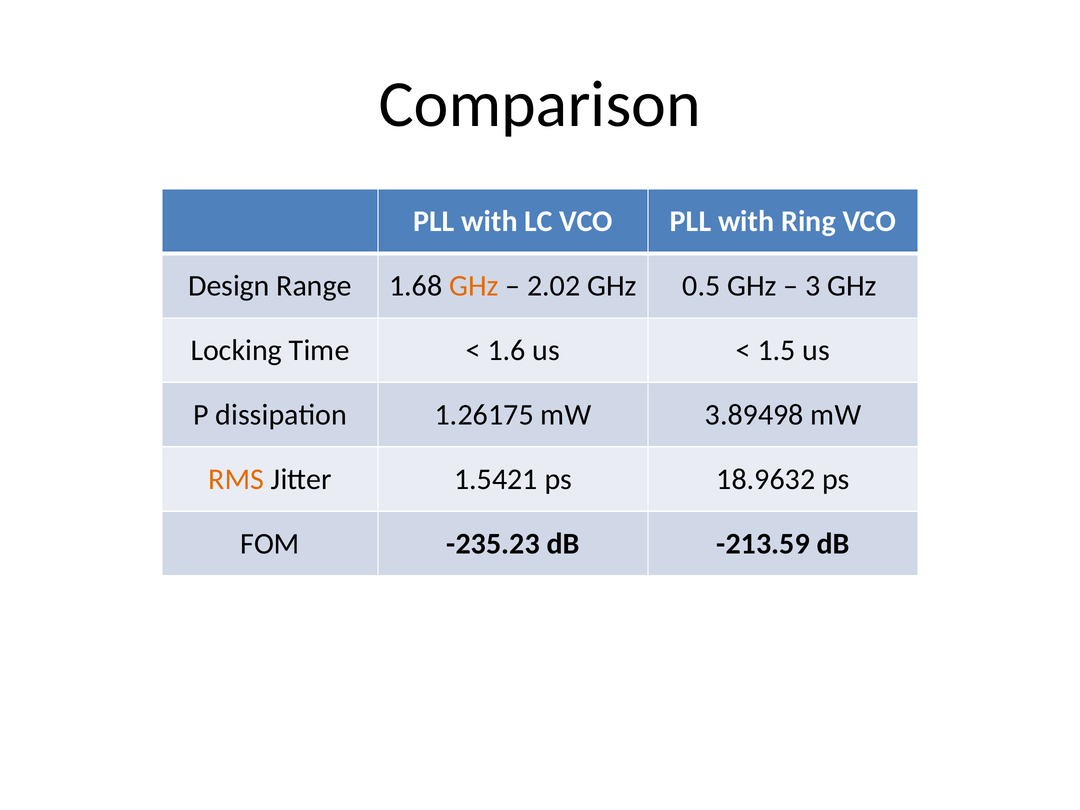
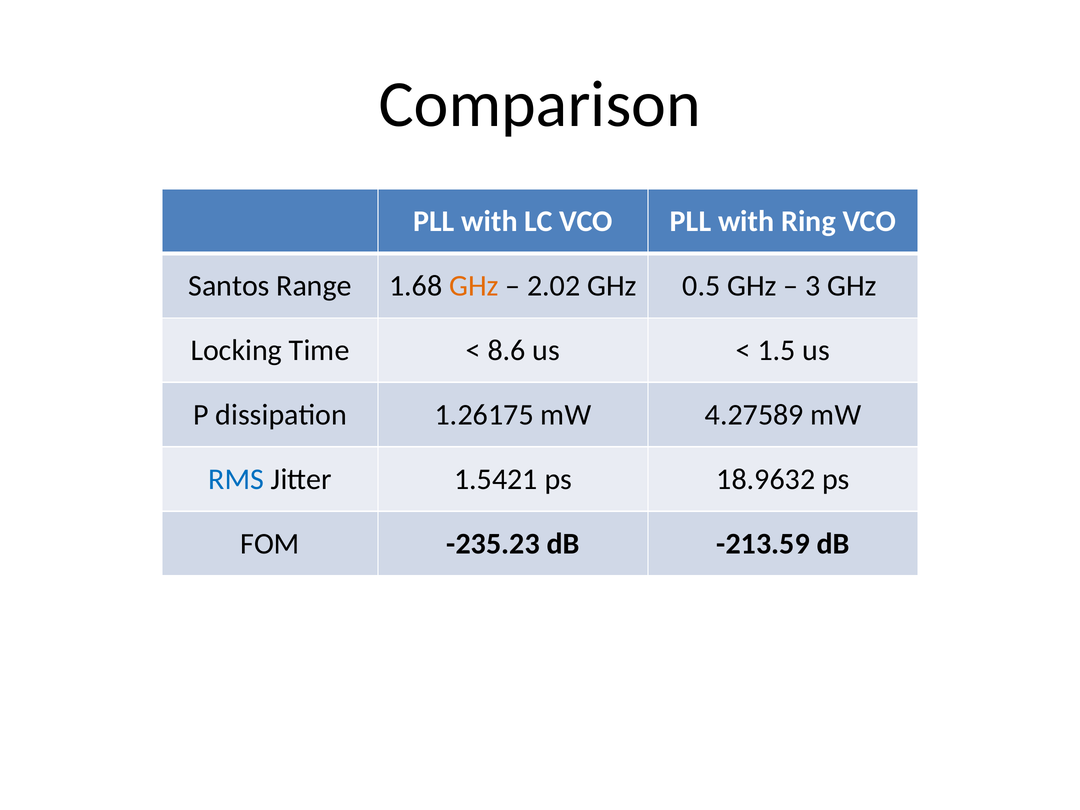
Design: Design -> Santos
1.6: 1.6 -> 8.6
3.89498: 3.89498 -> 4.27589
RMS colour: orange -> blue
